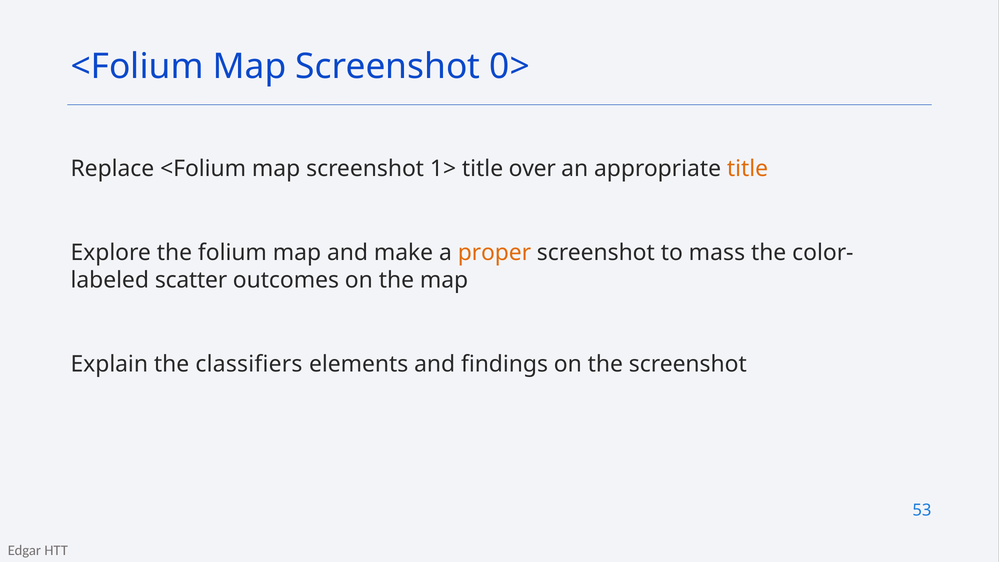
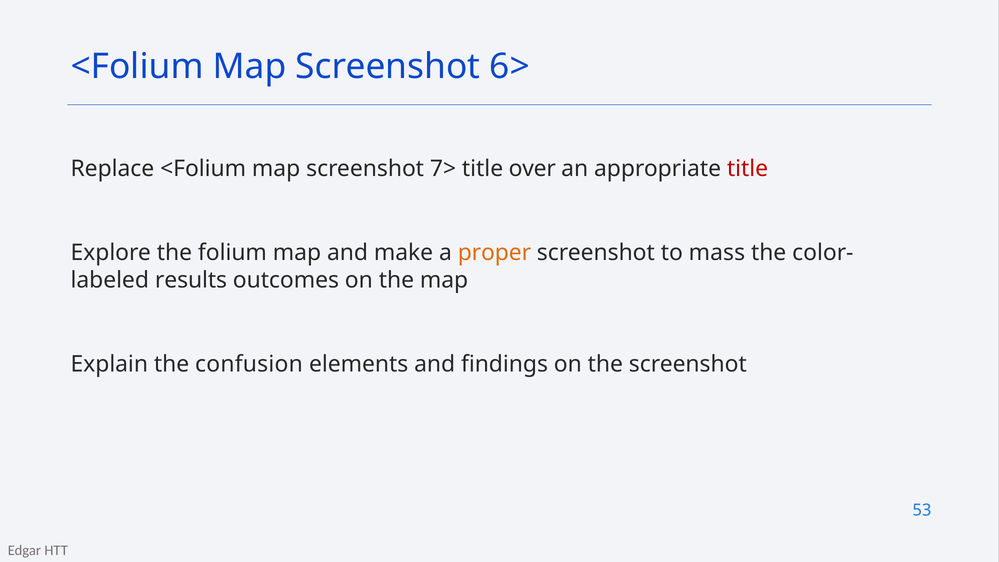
0>: 0> -> 6>
1>: 1> -> 7>
title at (748, 169) colour: orange -> red
scatter: scatter -> results
classifiers: classifiers -> confusion
